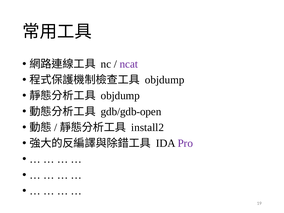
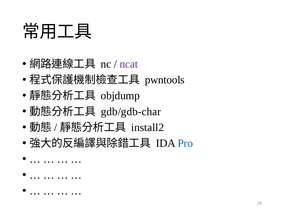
objdump at (165, 80): objdump -> pwntools
gdb/gdb-open: gdb/gdb-open -> gdb/gdb-char
Pro colour: purple -> blue
